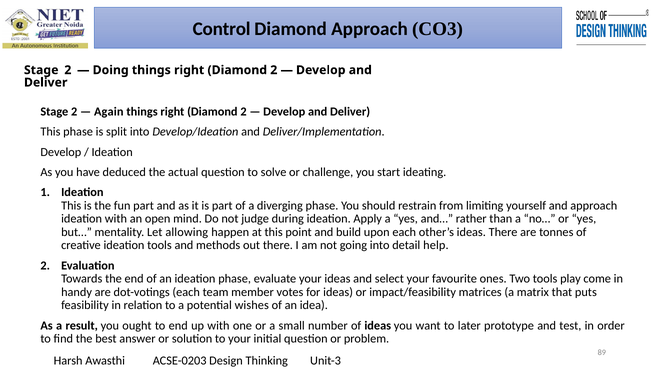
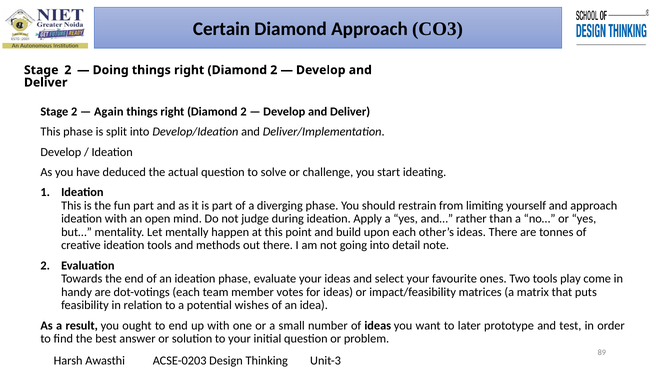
Control: Control -> Certain
allowing: allowing -> mentally
help: help -> note
